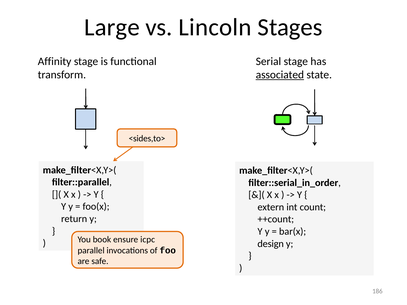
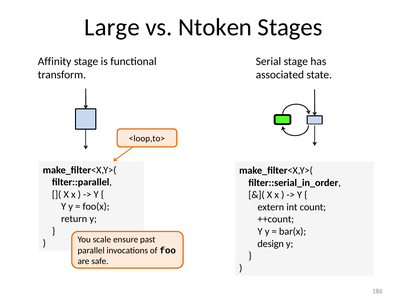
Lincoln: Lincoln -> Ntoken
associated underline: present -> none
<sides,to>: <sides,to> -> <loop,to>
book: book -> scale
icpc: icpc -> past
